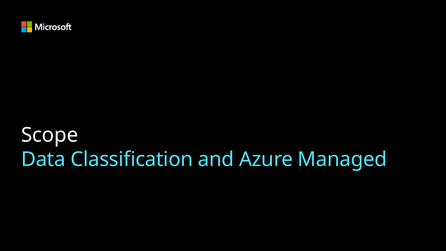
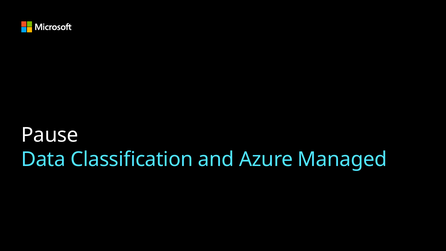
Scope: Scope -> Pause
